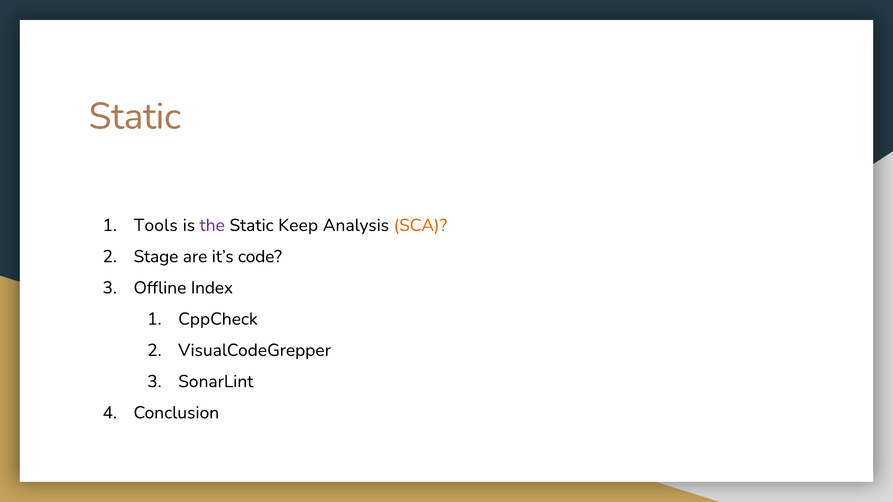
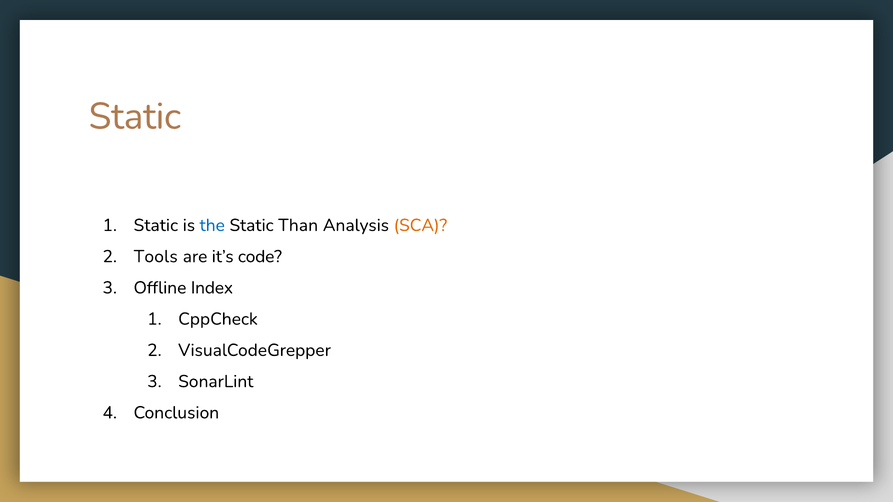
Tools at (156, 225): Tools -> Static
the colour: purple -> blue
Keep: Keep -> Than
Stage: Stage -> Tools
